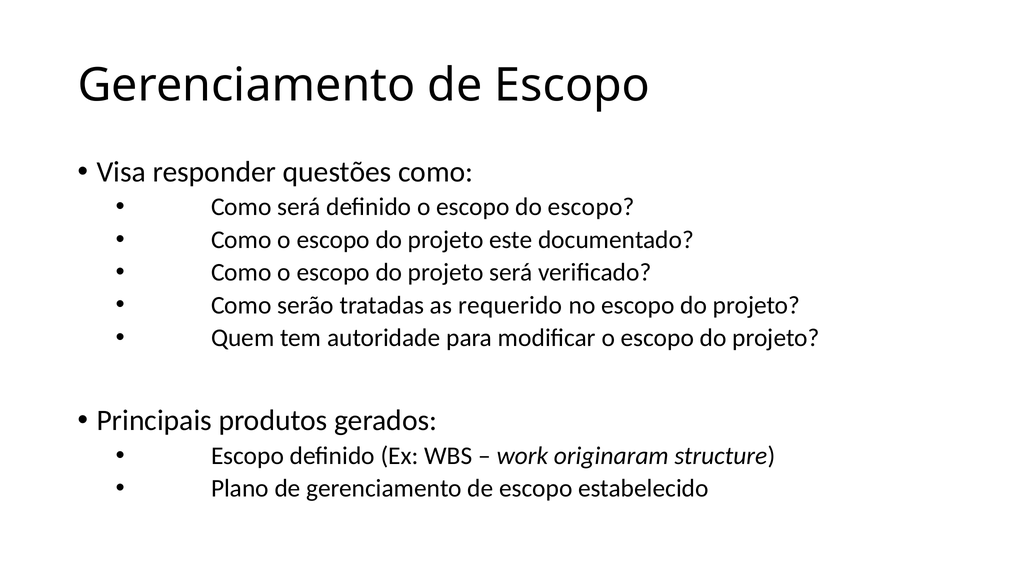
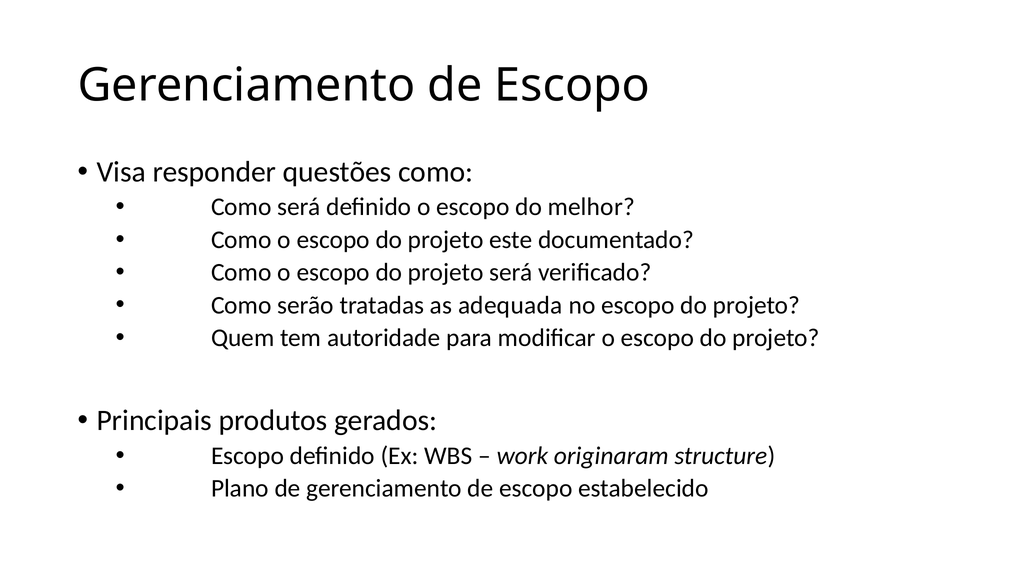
do escopo: escopo -> melhor
requerido: requerido -> adequada
